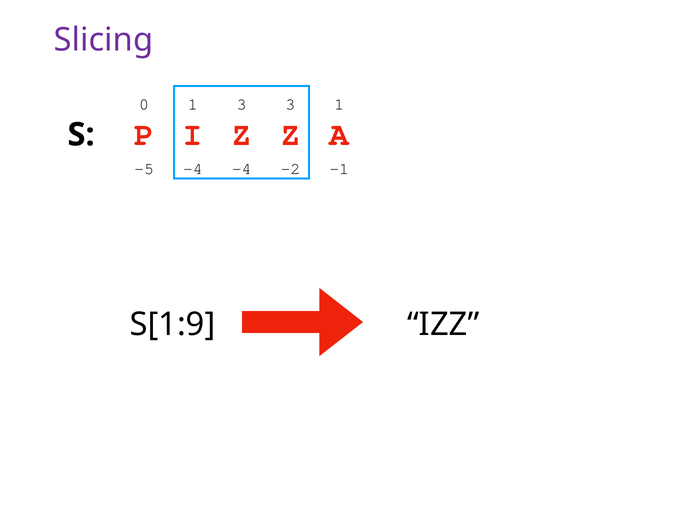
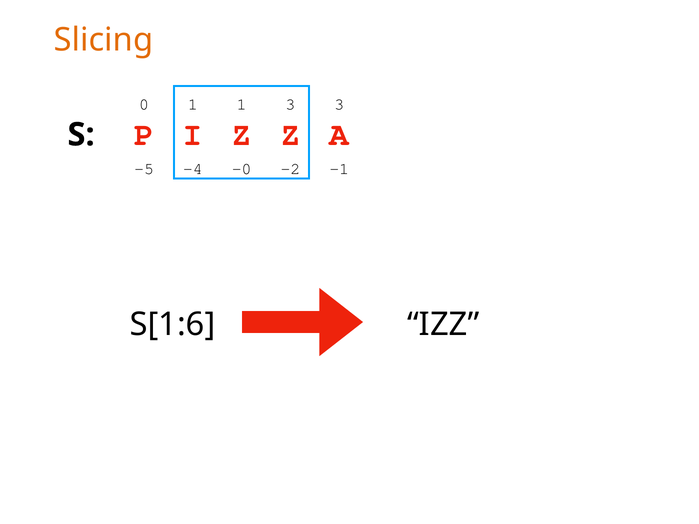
Slicing colour: purple -> orange
1 3: 3 -> 1
3 1: 1 -> 3
-4 -4: -4 -> -0
S[1:9: S[1:9 -> S[1:6
